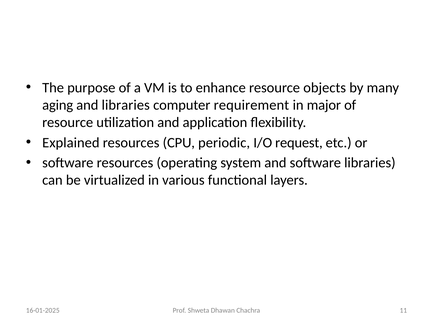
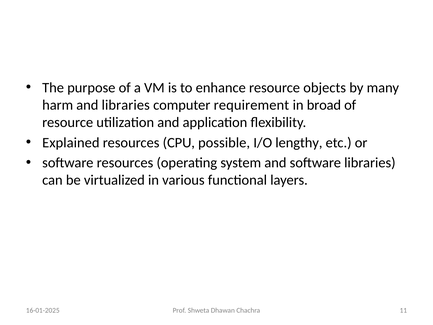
aging: aging -> harm
major: major -> broad
periodic: periodic -> possible
request: request -> lengthy
